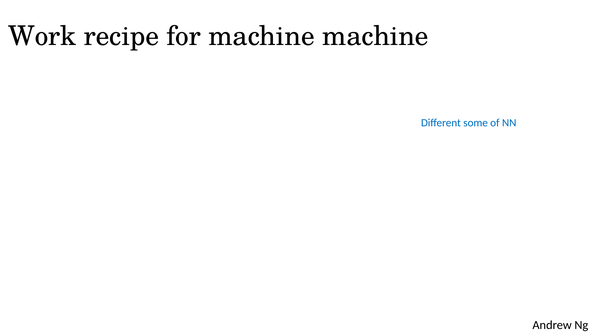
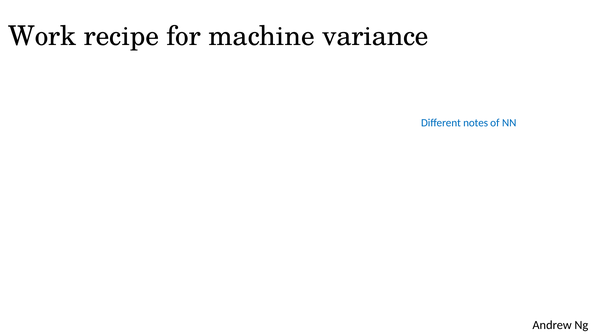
machine machine: machine -> variance
some: some -> notes
